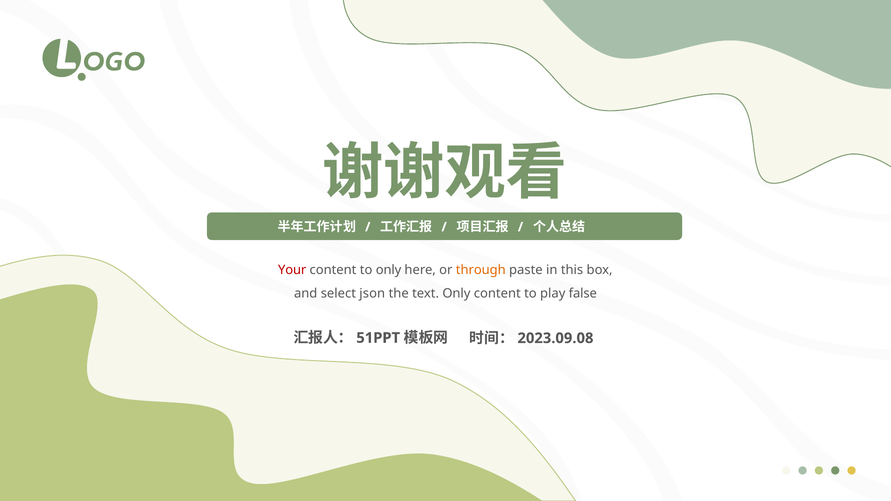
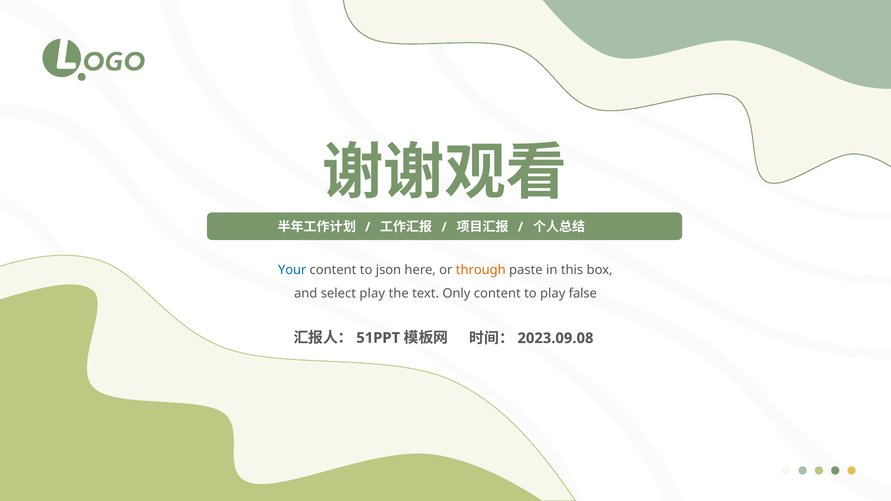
Your colour: red -> blue
to only: only -> json
select json: json -> play
